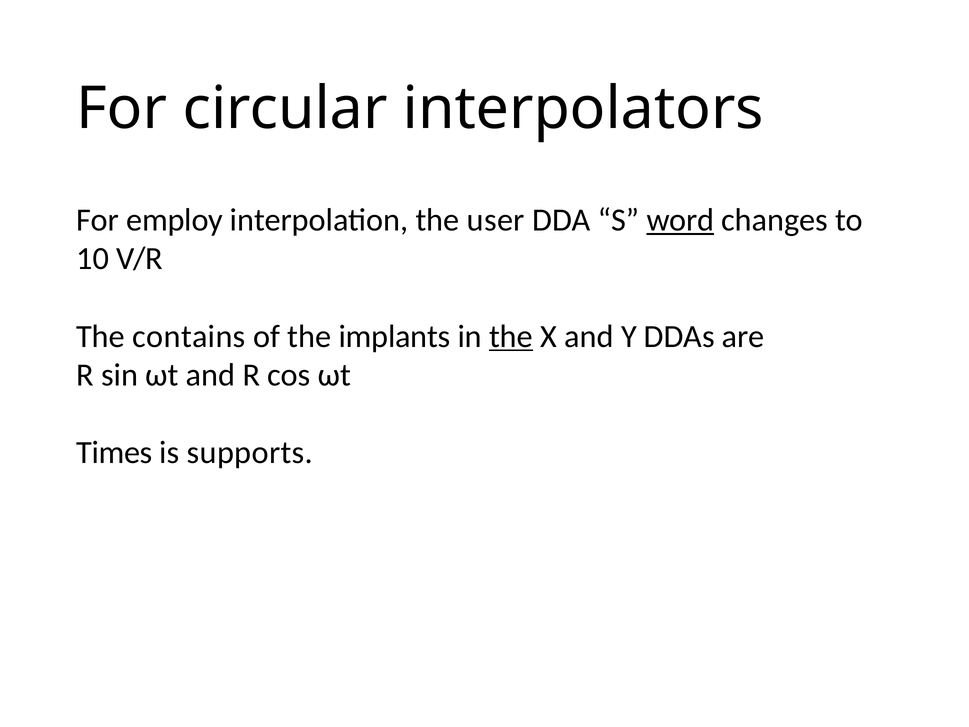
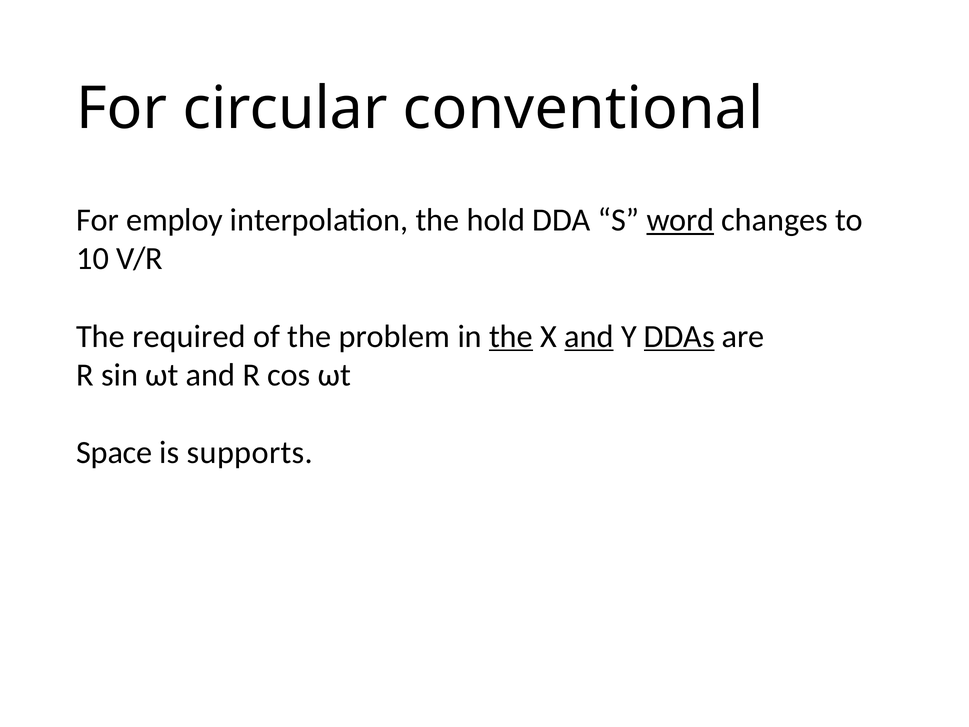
interpolators: interpolators -> conventional
user: user -> hold
contains: contains -> required
implants: implants -> problem
and at (589, 336) underline: none -> present
DDAs underline: none -> present
Times: Times -> Space
